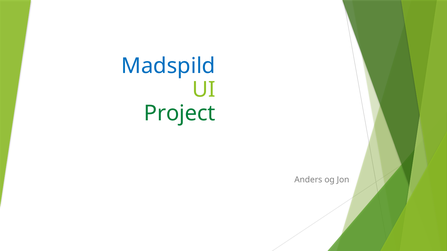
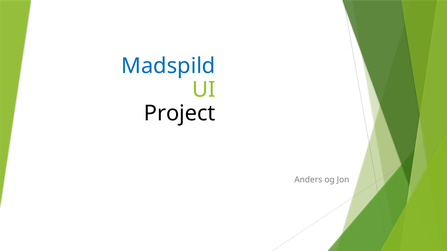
Project colour: green -> black
